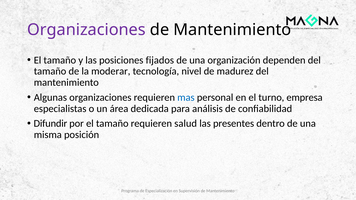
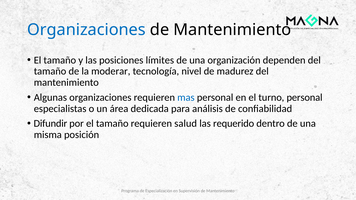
Organizaciones at (86, 30) colour: purple -> blue
fijados: fijados -> límites
turno empresa: empresa -> personal
presentes: presentes -> requerido
